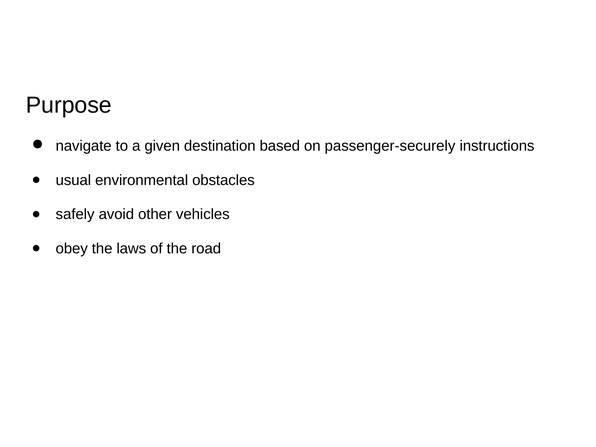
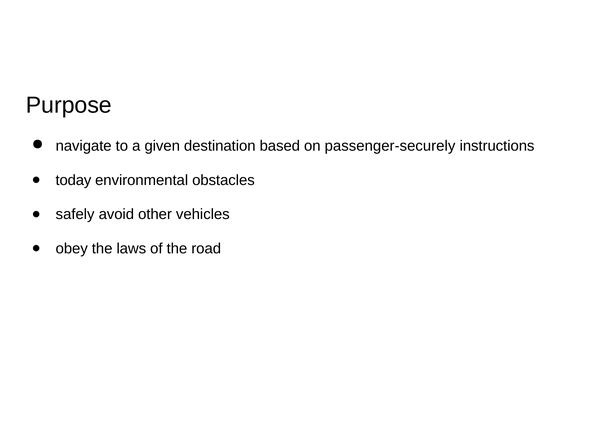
usual: usual -> today
